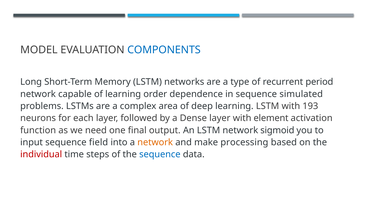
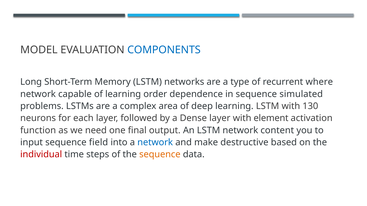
period: period -> where
193: 193 -> 130
sigmoid: sigmoid -> content
network at (155, 143) colour: orange -> blue
processing: processing -> destructive
sequence at (160, 155) colour: blue -> orange
